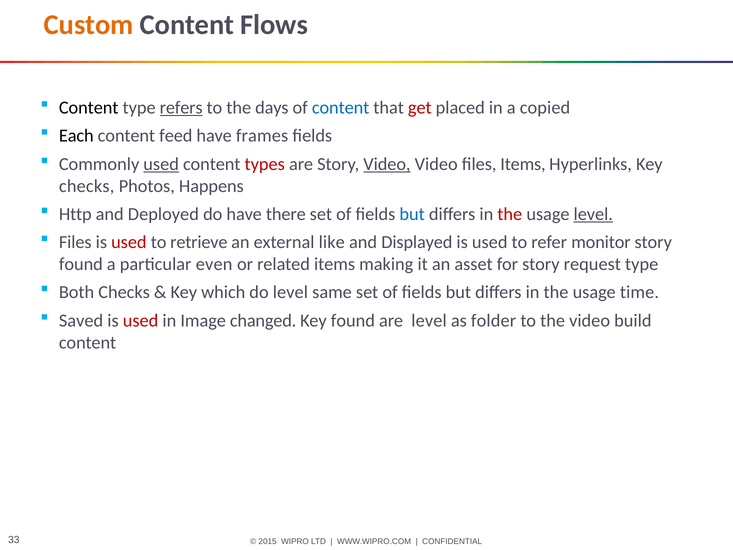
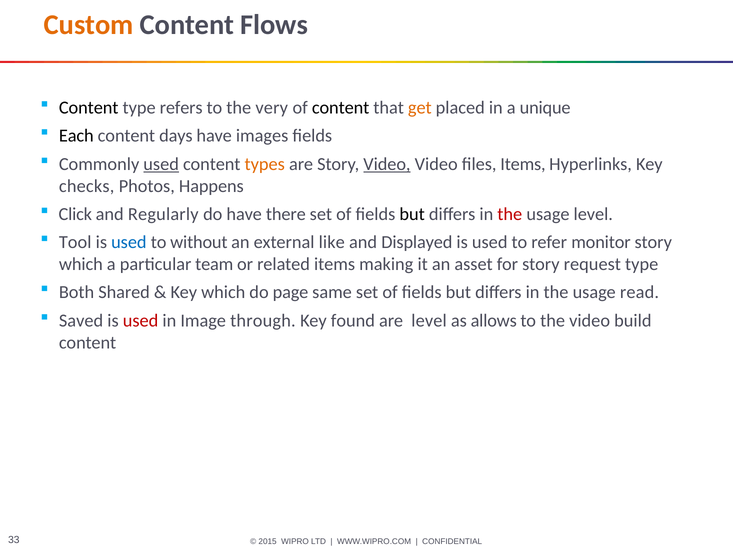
refers underline: present -> none
days: days -> very
content at (341, 108) colour: blue -> black
get colour: red -> orange
copied: copied -> unique
feed: feed -> days
frames: frames -> images
types colour: red -> orange
Http: Http -> Click
Deployed: Deployed -> Regularly
but at (412, 214) colour: blue -> black
level at (593, 214) underline: present -> none
Files at (75, 242): Files -> Tool
used at (129, 242) colour: red -> blue
retrieve: retrieve -> without
found at (81, 264): found -> which
even: even -> team
Both Checks: Checks -> Shared
do level: level -> page
time: time -> read
changed: changed -> through
folder: folder -> allows
